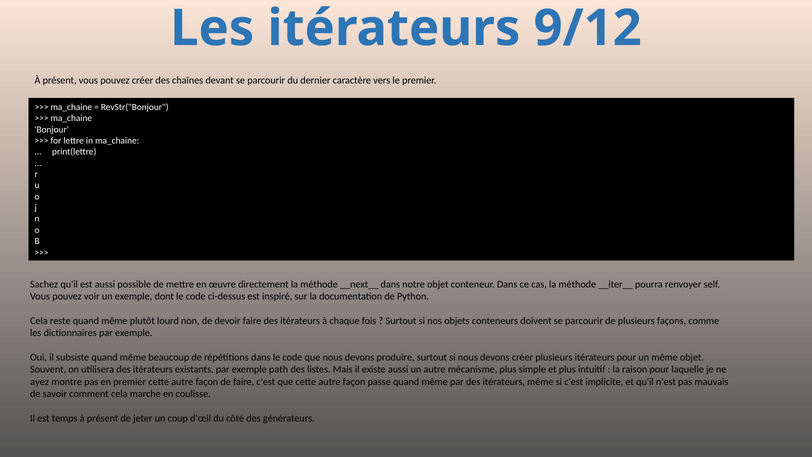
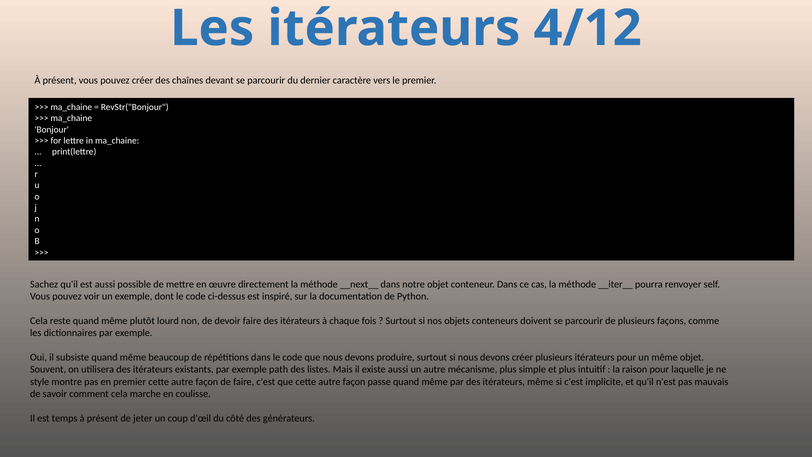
9/12: 9/12 -> 4/12
ayez: ayez -> style
